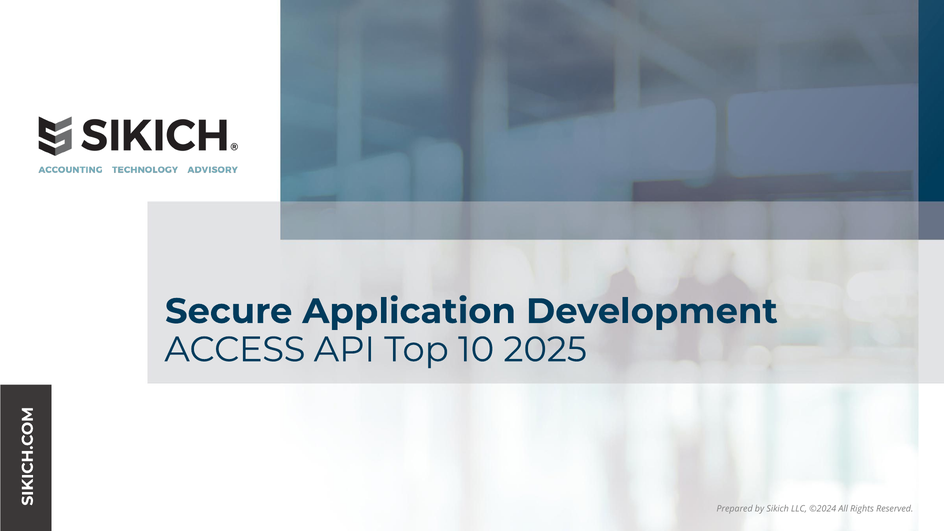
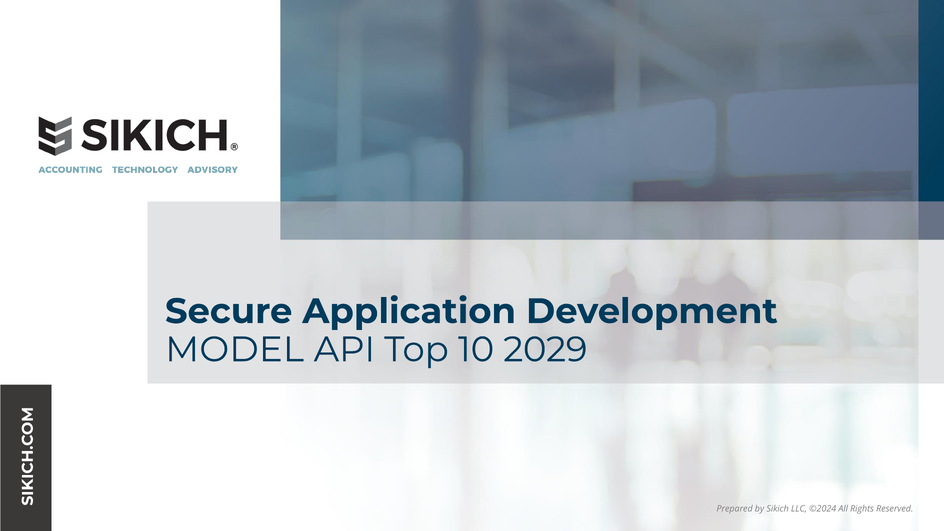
ACCESS: ACCESS -> MODEL
2025: 2025 -> 2029
